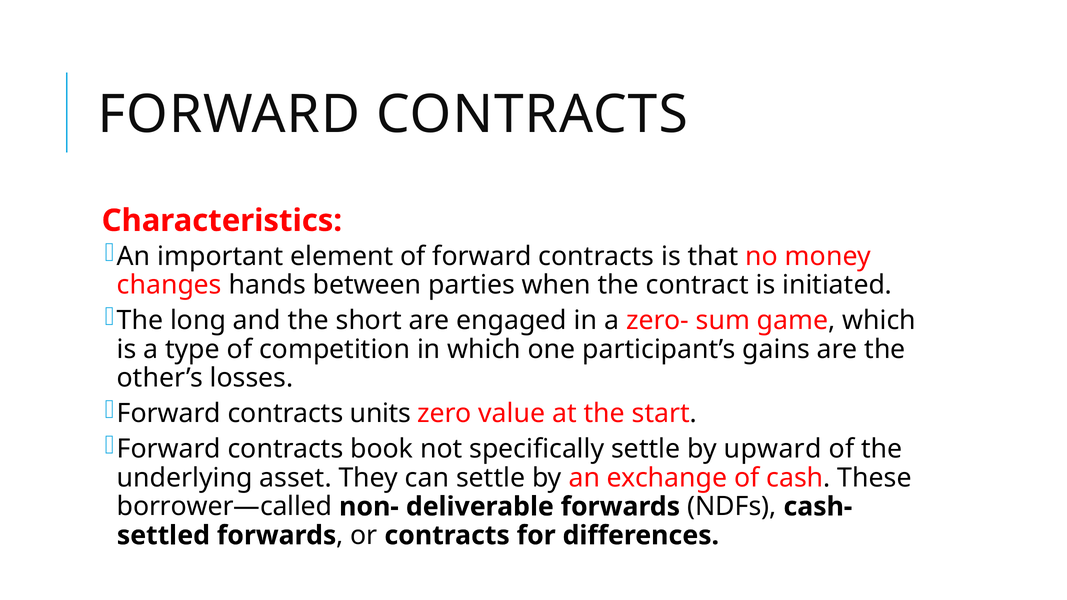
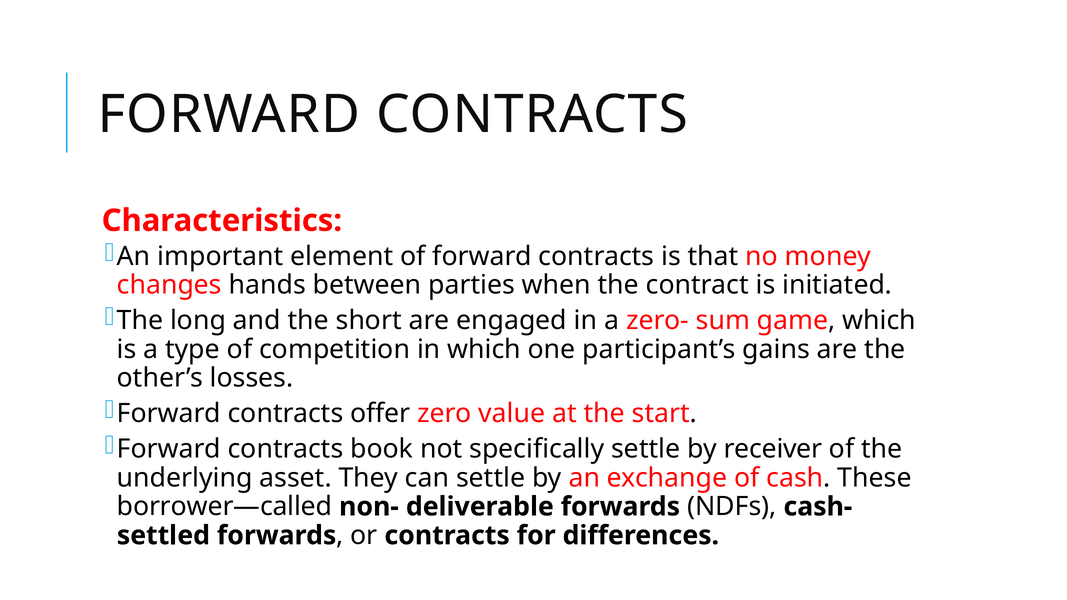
units: units -> offer
upward: upward -> receiver
